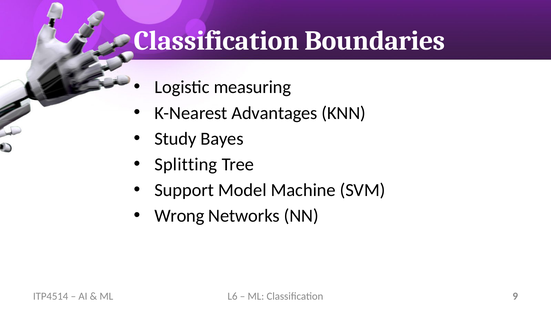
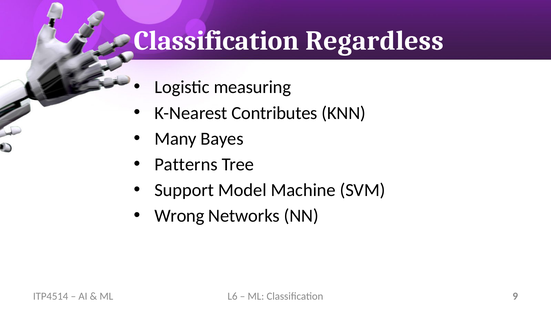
Boundaries: Boundaries -> Regardless
Advantages: Advantages -> Contributes
Study: Study -> Many
Splitting: Splitting -> Patterns
